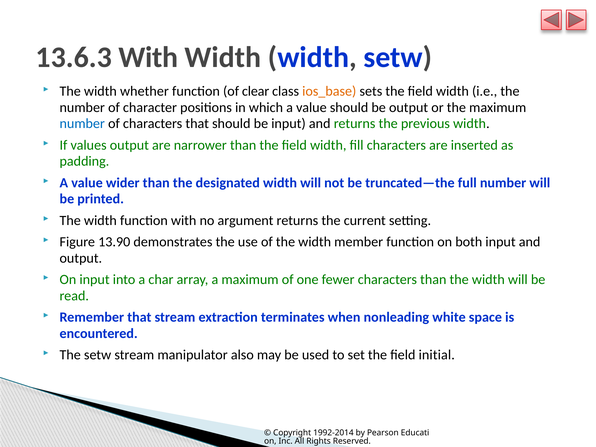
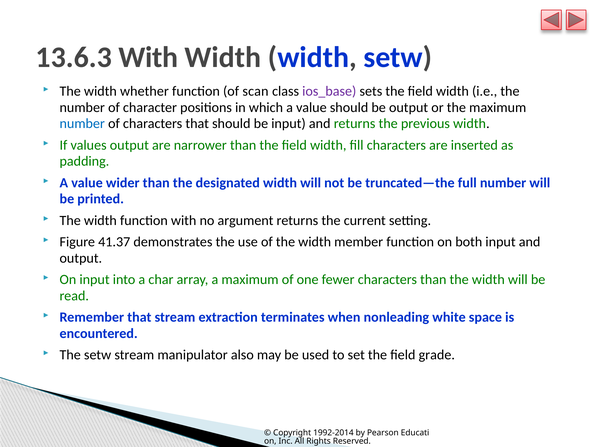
clear: clear -> scan
ios_base colour: orange -> purple
13.90: 13.90 -> 41.37
initial: initial -> grade
